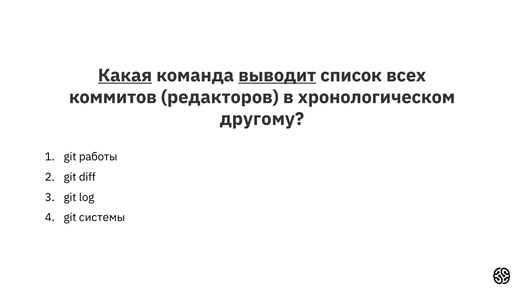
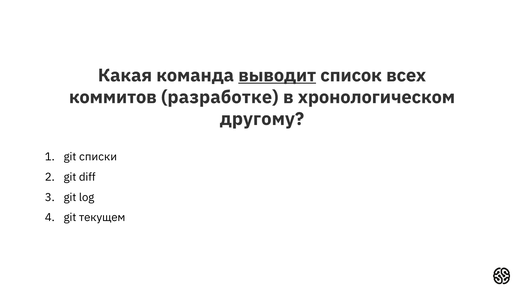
Какая underline: present -> none
редакторов: редакторов -> разработке
работы: работы -> списки
системы: системы -> текущем
